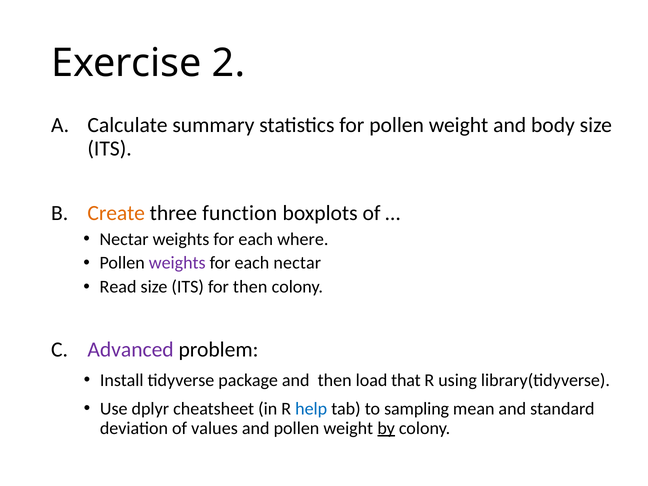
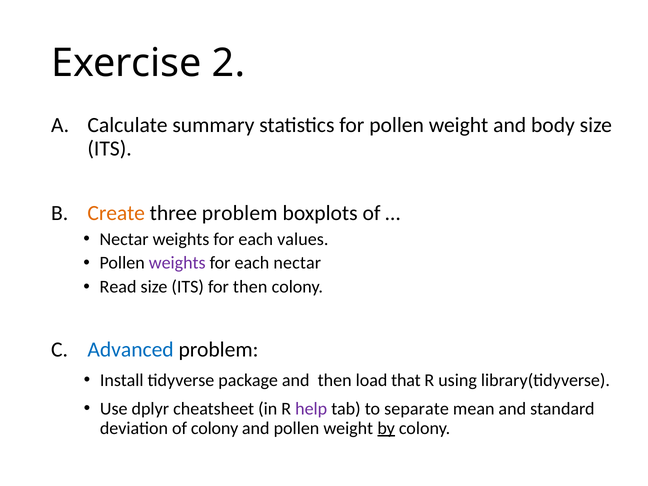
three function: function -> problem
where: where -> values
Advanced colour: purple -> blue
help colour: blue -> purple
sampling: sampling -> separate
of values: values -> colony
